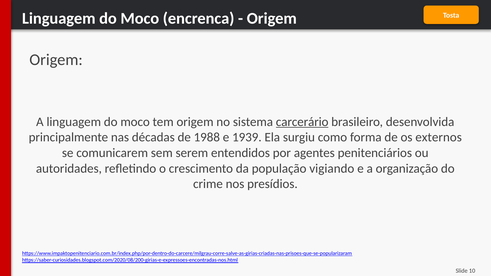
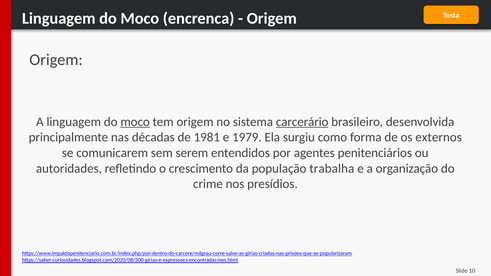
moco at (135, 122) underline: none -> present
1988: 1988 -> 1981
1939: 1939 -> 1979
vigiando: vigiando -> trabalha
